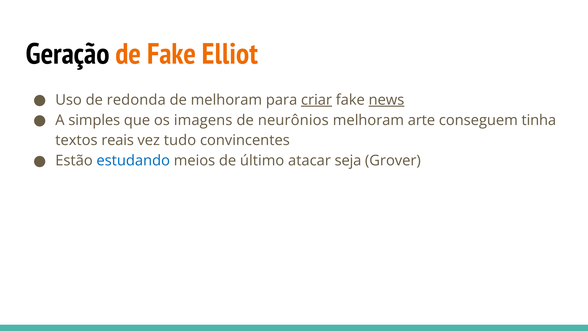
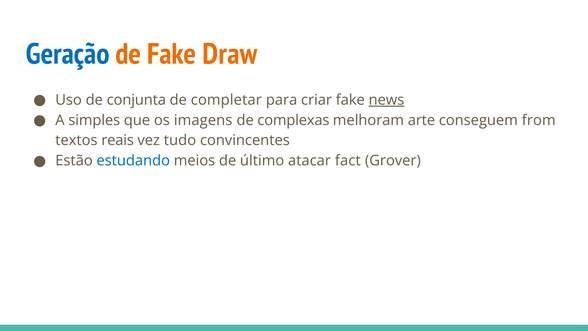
Geração colour: black -> blue
Elliot: Elliot -> Draw
redonda: redonda -> conjunta
de melhoram: melhoram -> completar
criar underline: present -> none
neurônios: neurônios -> complexas
tinha: tinha -> from
seja: seja -> fact
